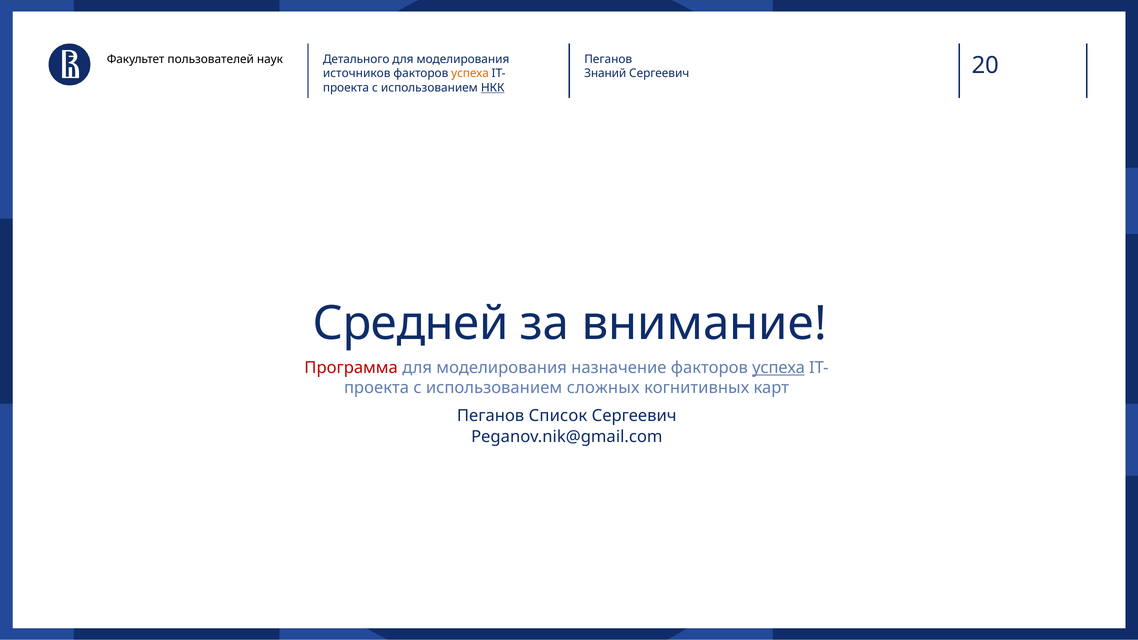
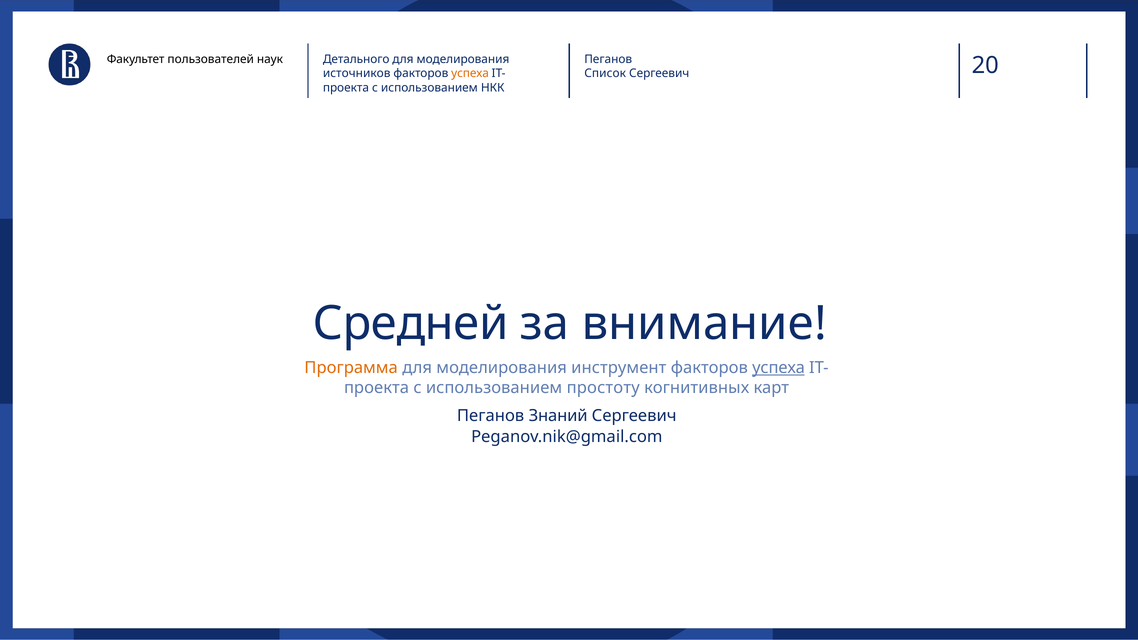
Знаний: Знаний -> Список
НКК underline: present -> none
Программа colour: red -> orange
назначение: назначение -> инструмент
сложных: сложных -> простоту
Список: Список -> Знаний
